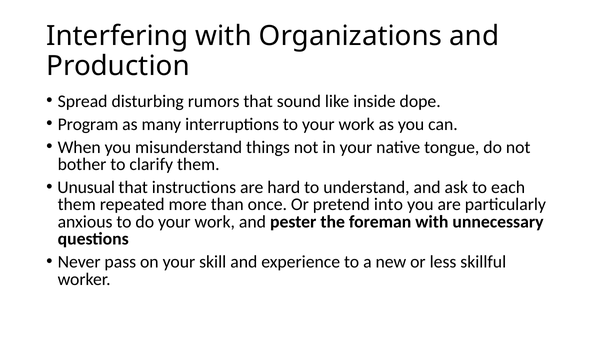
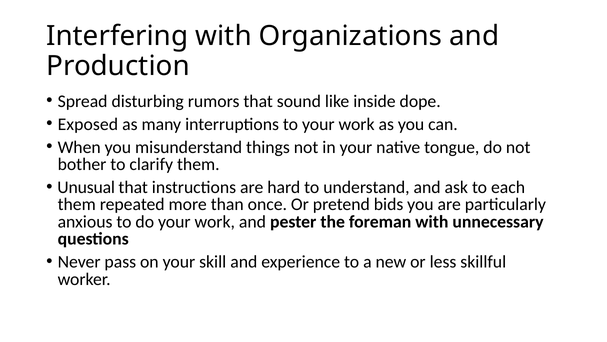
Program: Program -> Exposed
into: into -> bids
